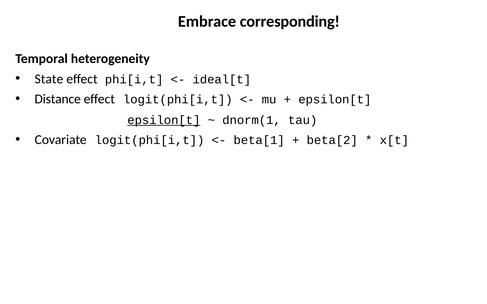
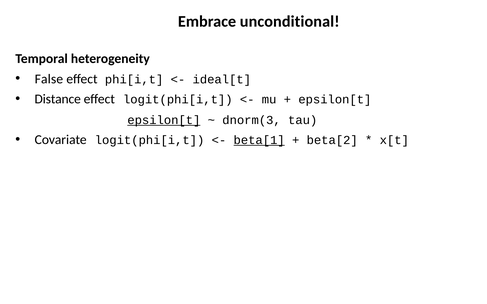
corresponding: corresponding -> unconditional
State: State -> False
dnorm(1: dnorm(1 -> dnorm(3
beta[1 underline: none -> present
